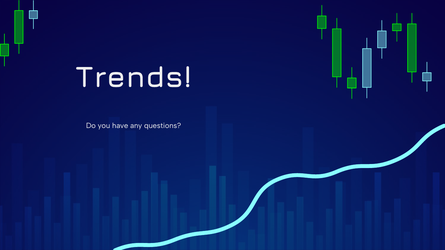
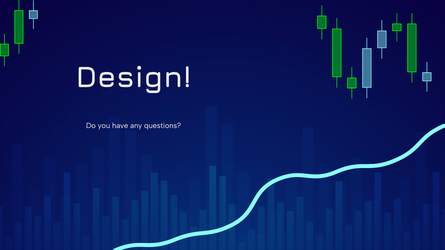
Trends: Trends -> Design
